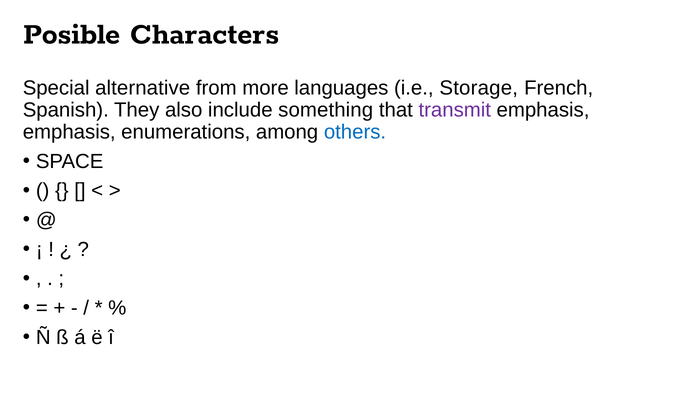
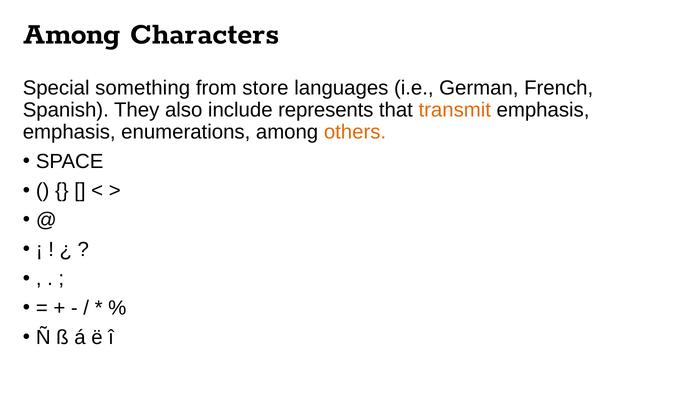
Posible at (71, 33): Posible -> Among
alternative: alternative -> something
more: more -> store
Storage: Storage -> German
something: something -> represents
transmit colour: purple -> orange
others colour: blue -> orange
